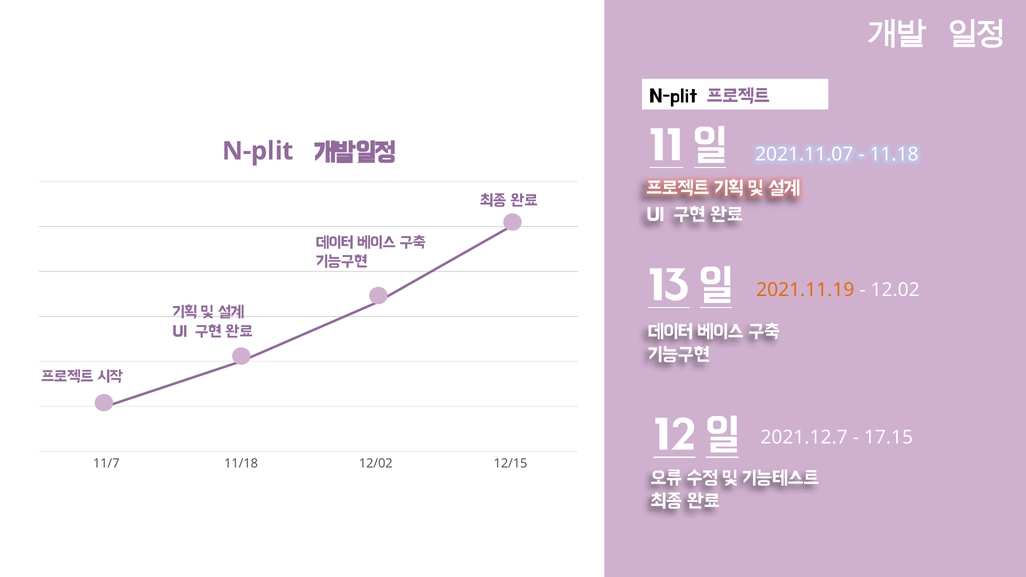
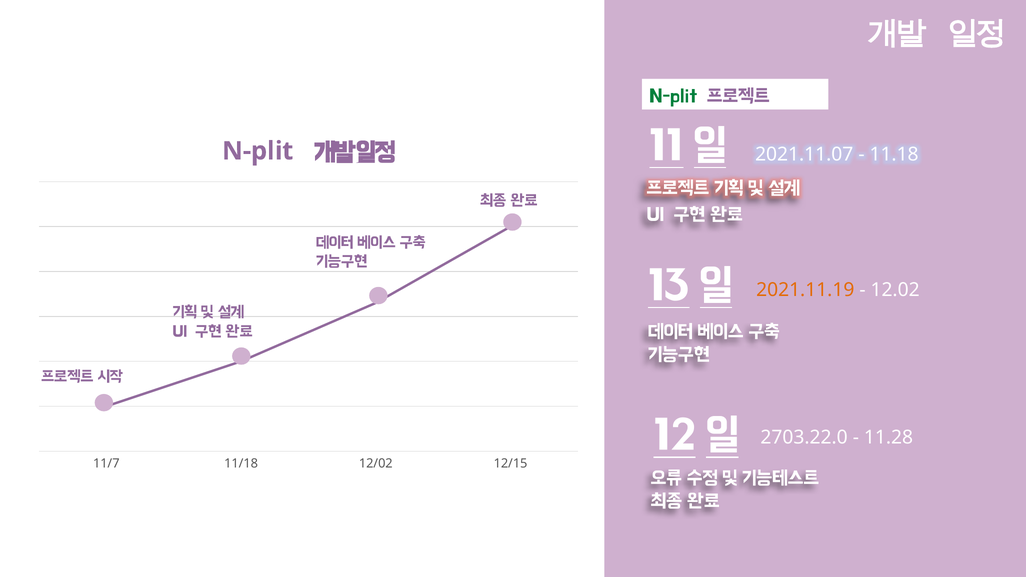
N-plit at (673, 96) colour: black -> green
2021.12.7: 2021.12.7 -> 2703.22.0
17.15: 17.15 -> 11.28
